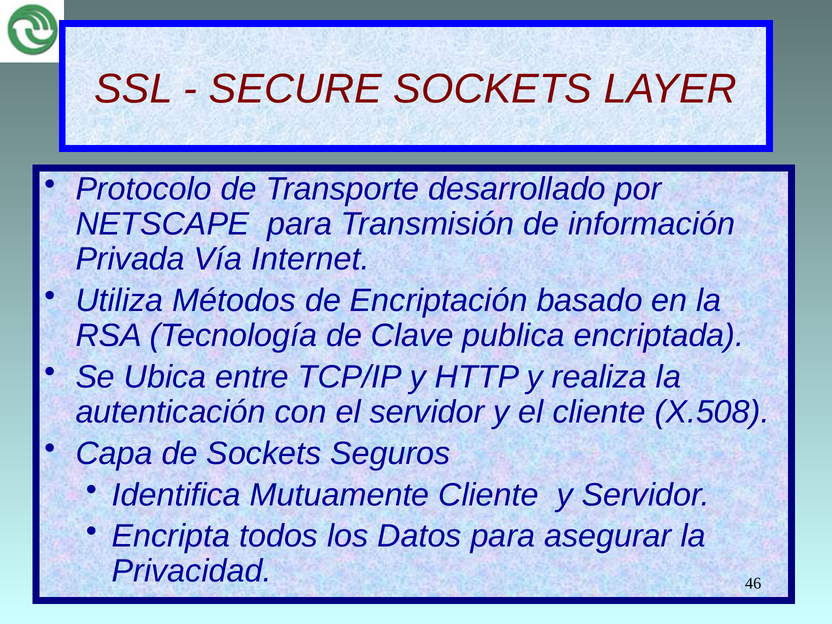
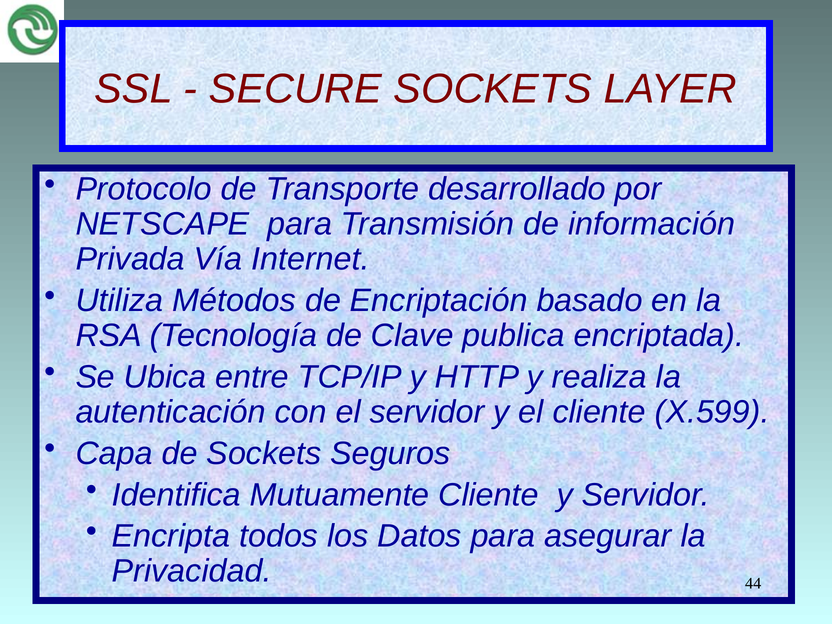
X.508: X.508 -> X.599
46: 46 -> 44
